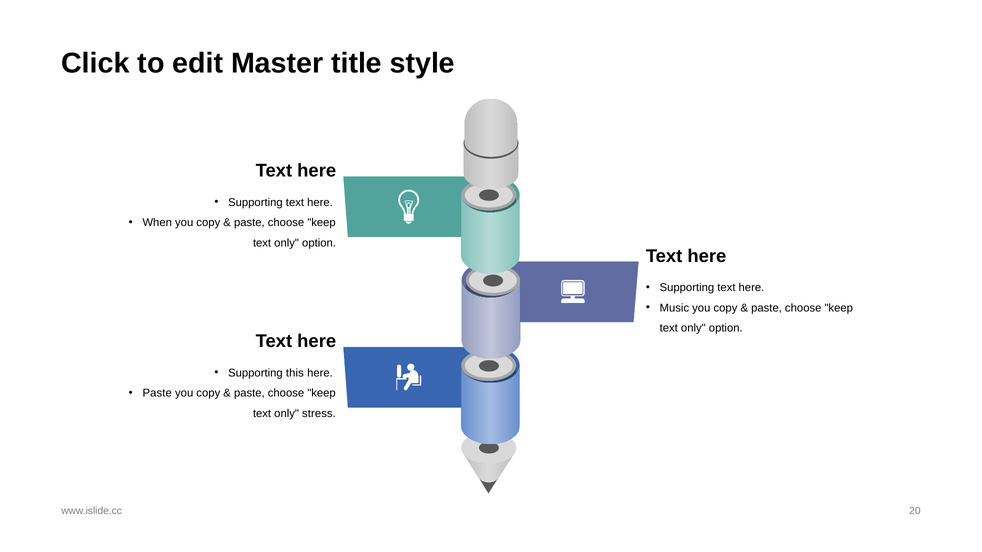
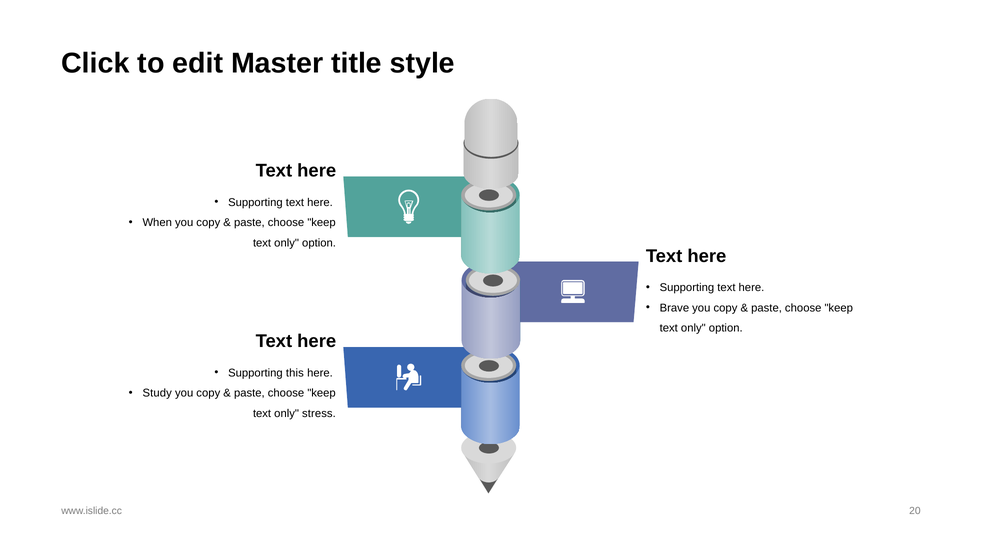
Music: Music -> Brave
Paste at (157, 394): Paste -> Study
